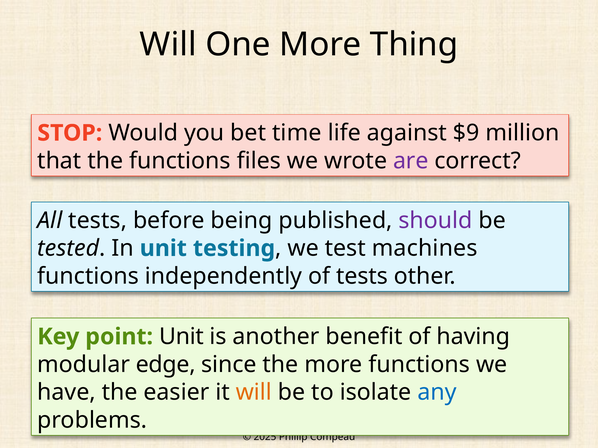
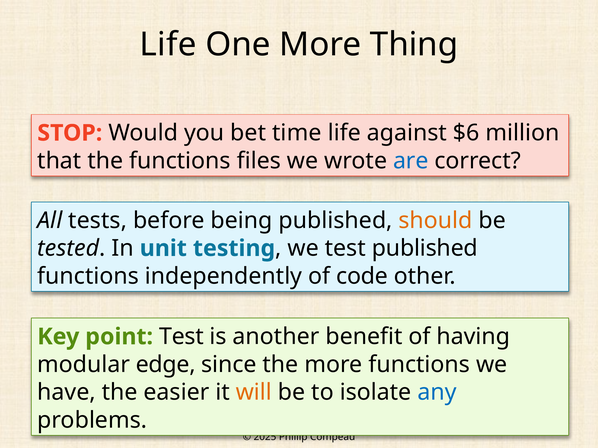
Will at (168, 45): Will -> Life
$9: $9 -> $6
are colour: purple -> blue
should colour: purple -> orange
test machines: machines -> published
of tests: tests -> code
point Unit: Unit -> Test
